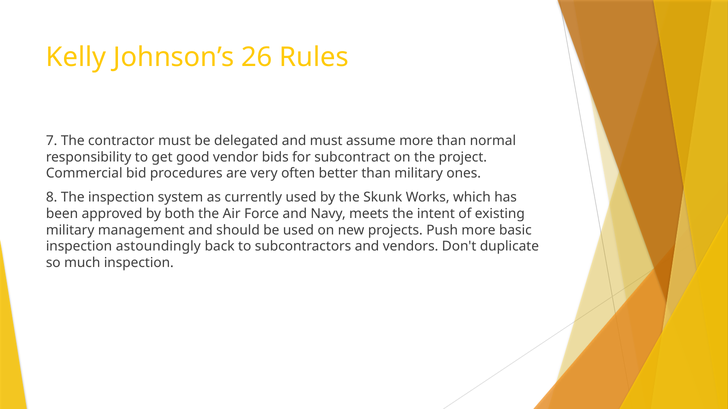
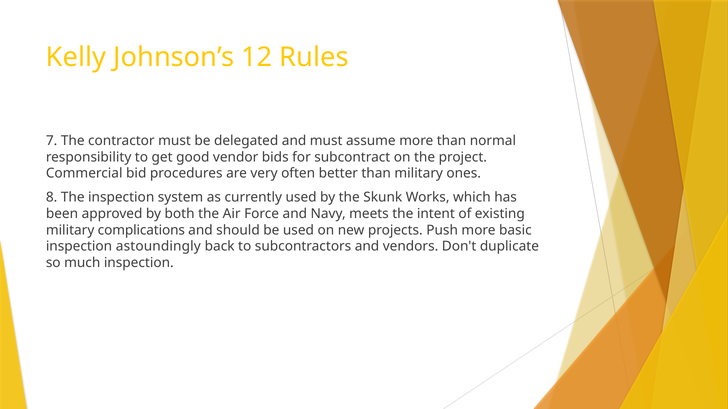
26: 26 -> 12
management: management -> complications
